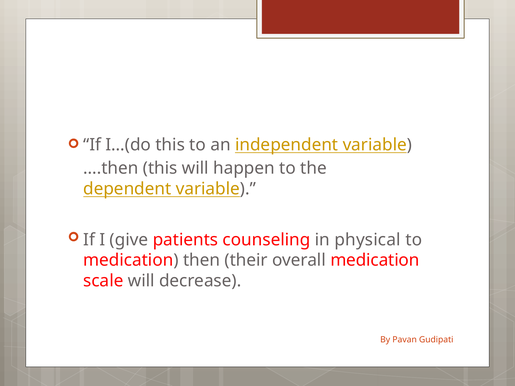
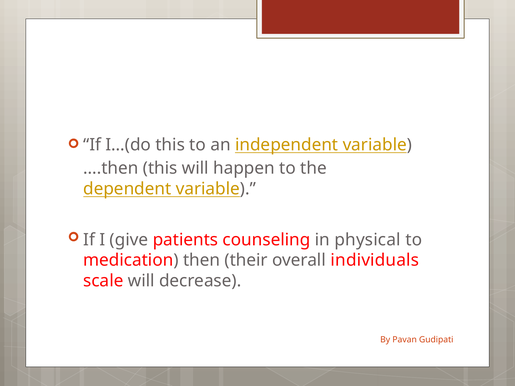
overall medication: medication -> individuals
